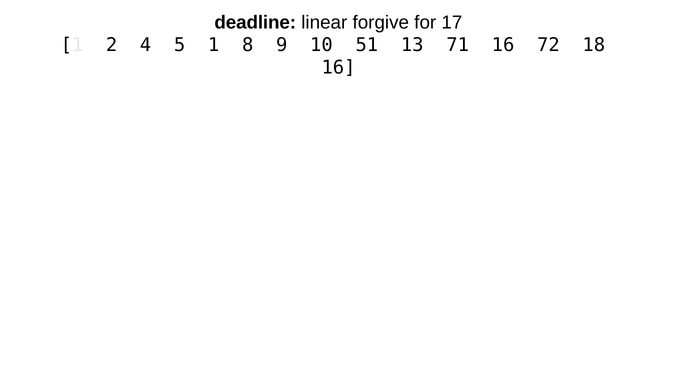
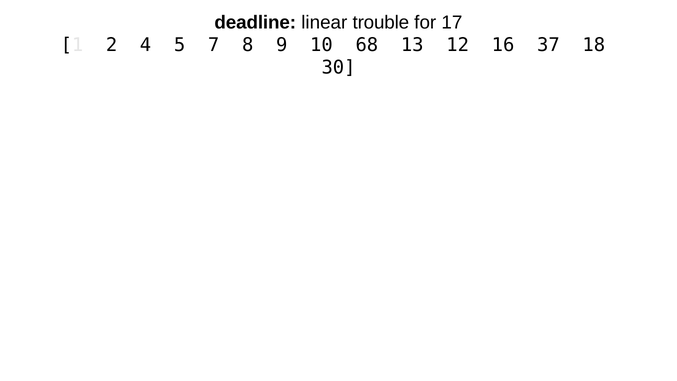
forgive: forgive -> trouble
5 1: 1 -> 7
51: 51 -> 68
71: 71 -> 12
72: 72 -> 37
16 at (339, 67): 16 -> 30
